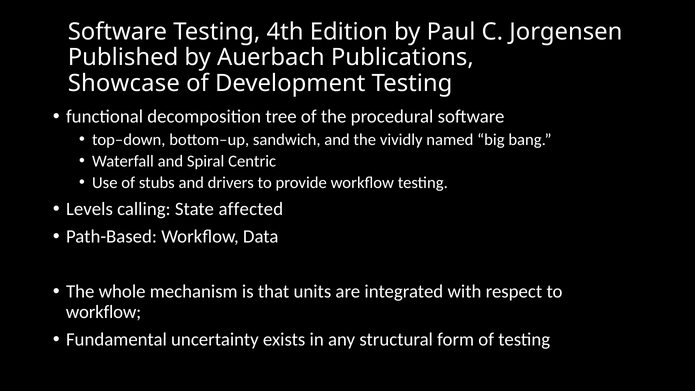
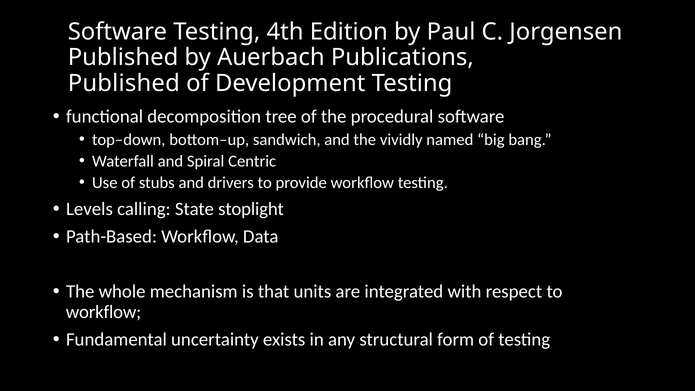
Showcase at (124, 83): Showcase -> Published
affected: affected -> stoplight
